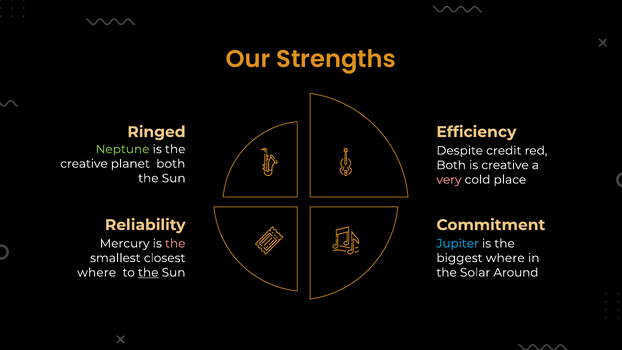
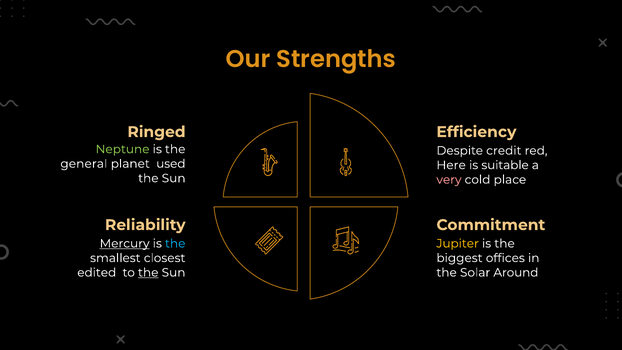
creative at (84, 164): creative -> general
planet both: both -> used
Both at (451, 165): Both -> Here
is creative: creative -> suitable
Mercury underline: none -> present
the at (175, 243) colour: pink -> light blue
Jupiter colour: light blue -> yellow
biggest where: where -> offices
where at (97, 272): where -> edited
